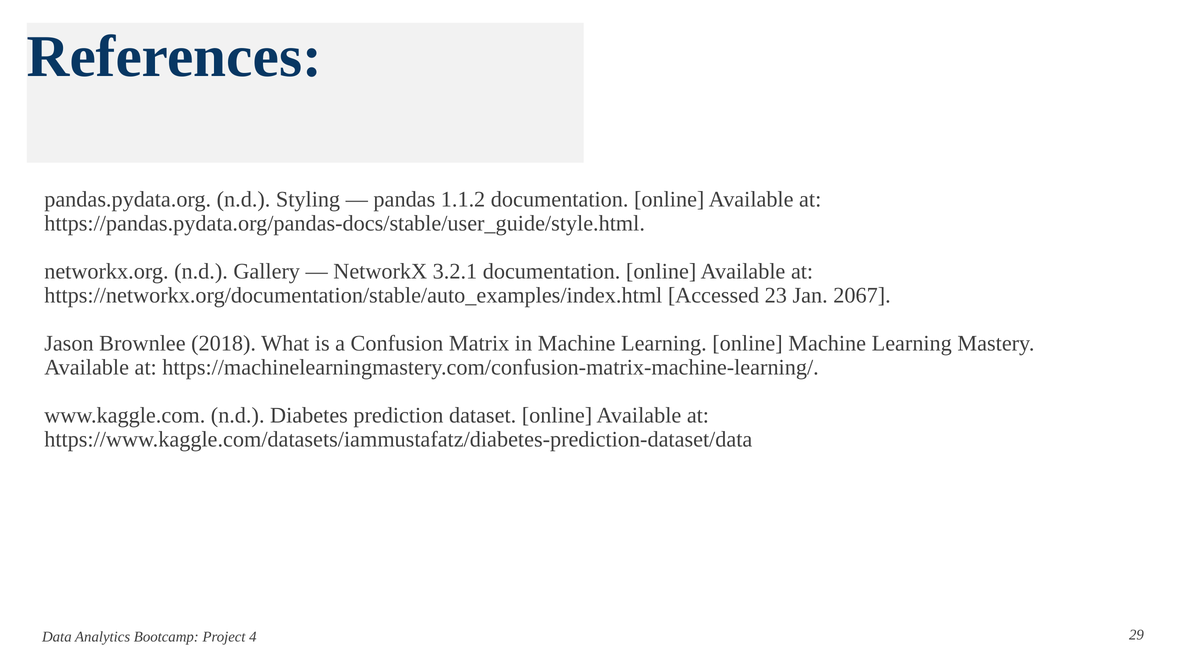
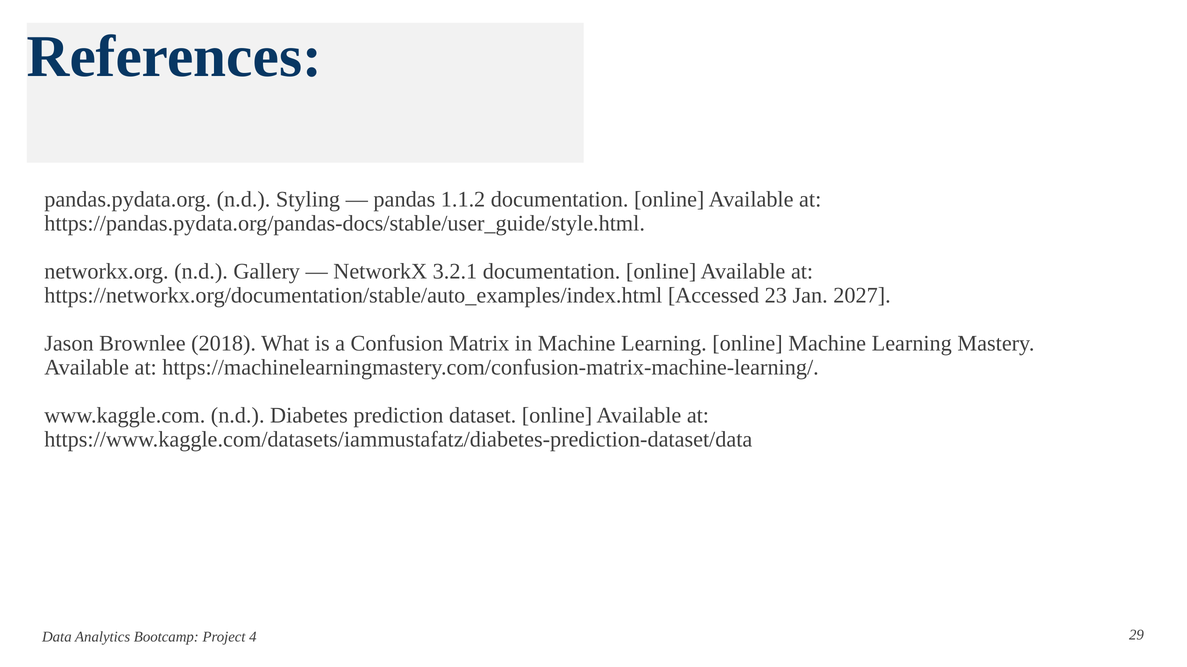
2067: 2067 -> 2027
